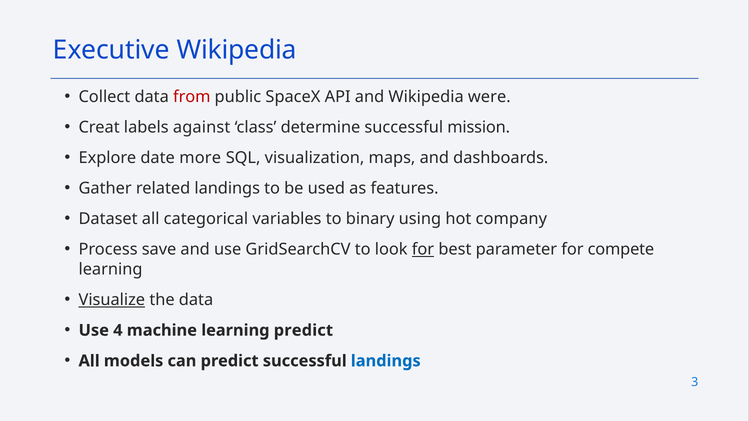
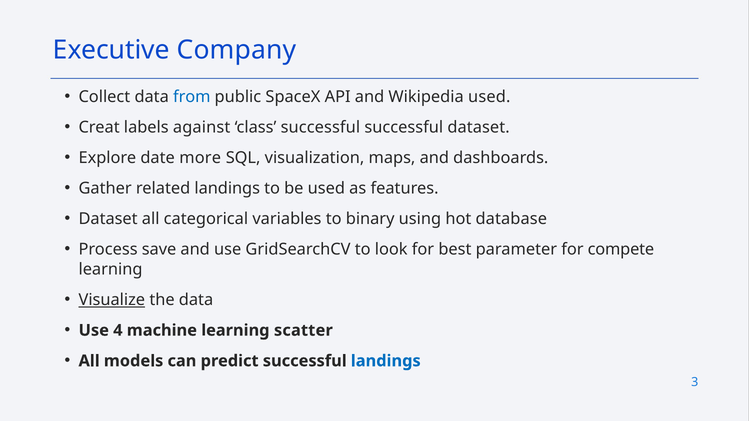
Executive Wikipedia: Wikipedia -> Company
from colour: red -> blue
Wikipedia were: were -> used
class determine: determine -> successful
successful mission: mission -> dataset
company: company -> database
for at (423, 250) underline: present -> none
learning predict: predict -> scatter
